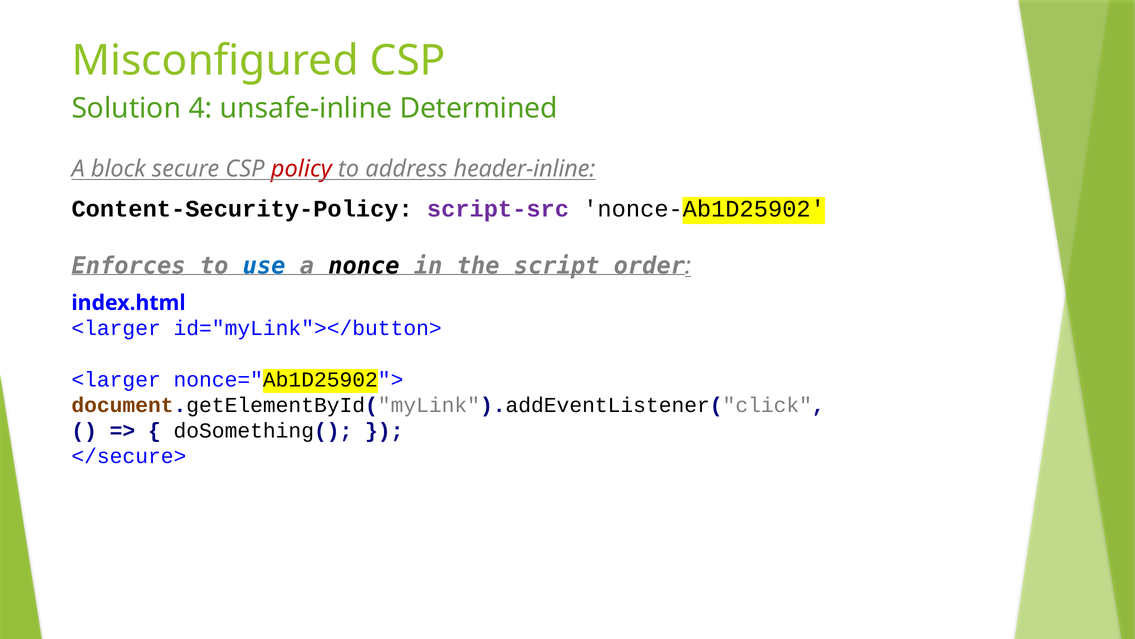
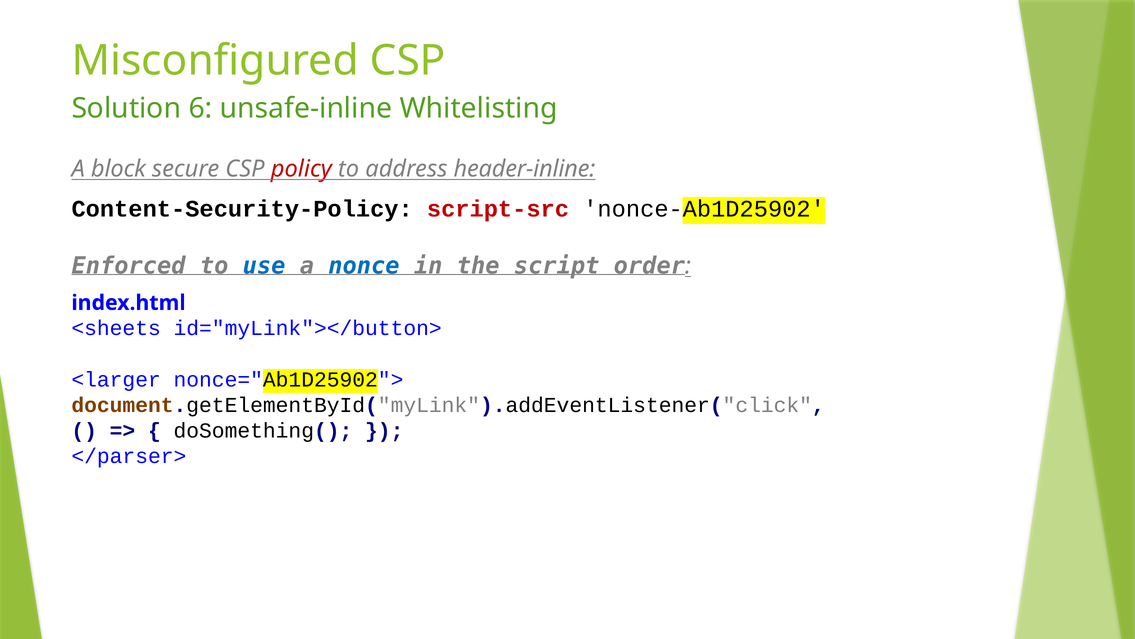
4: 4 -> 6
Determined: Determined -> Whitelisting
script-src colour: purple -> red
Enforces: Enforces -> Enforced
nonce colour: black -> blue
<larger at (116, 328): <larger -> <sheets
</secure>: </secure> -> </parser>
